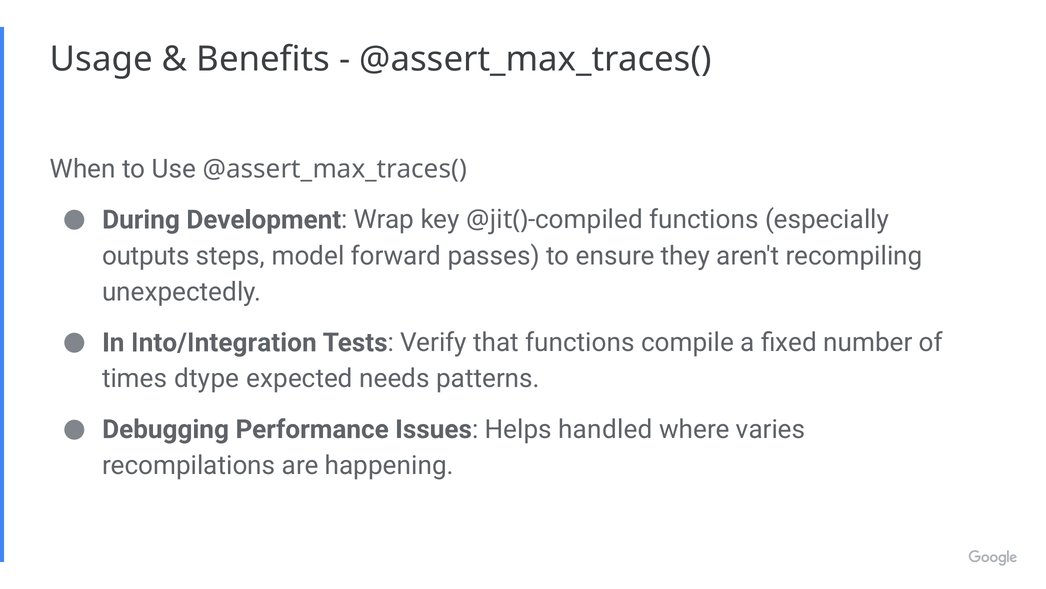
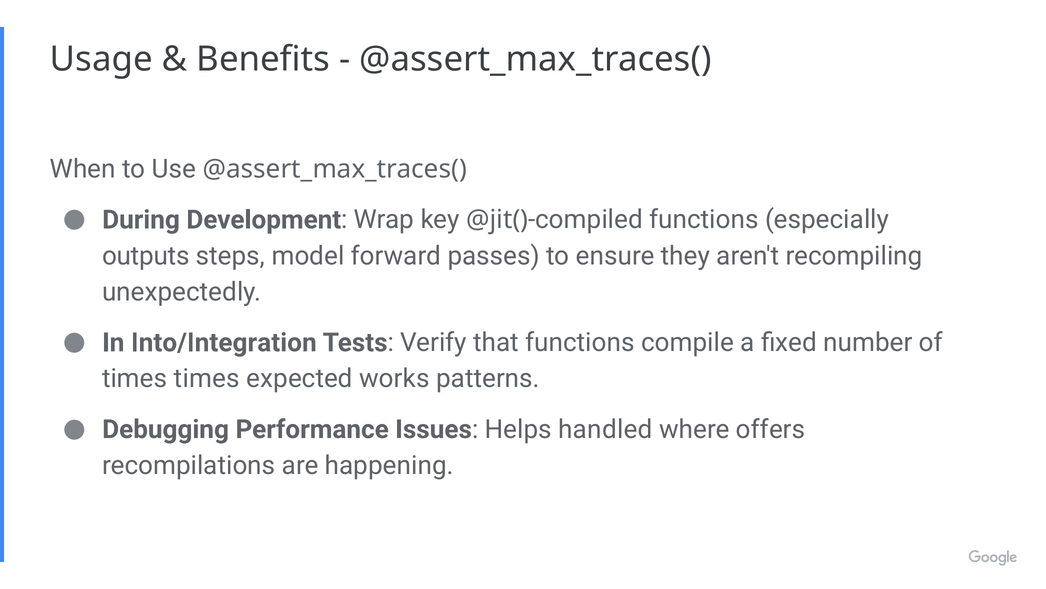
times dtype: dtype -> times
needs: needs -> works
varies: varies -> offers
